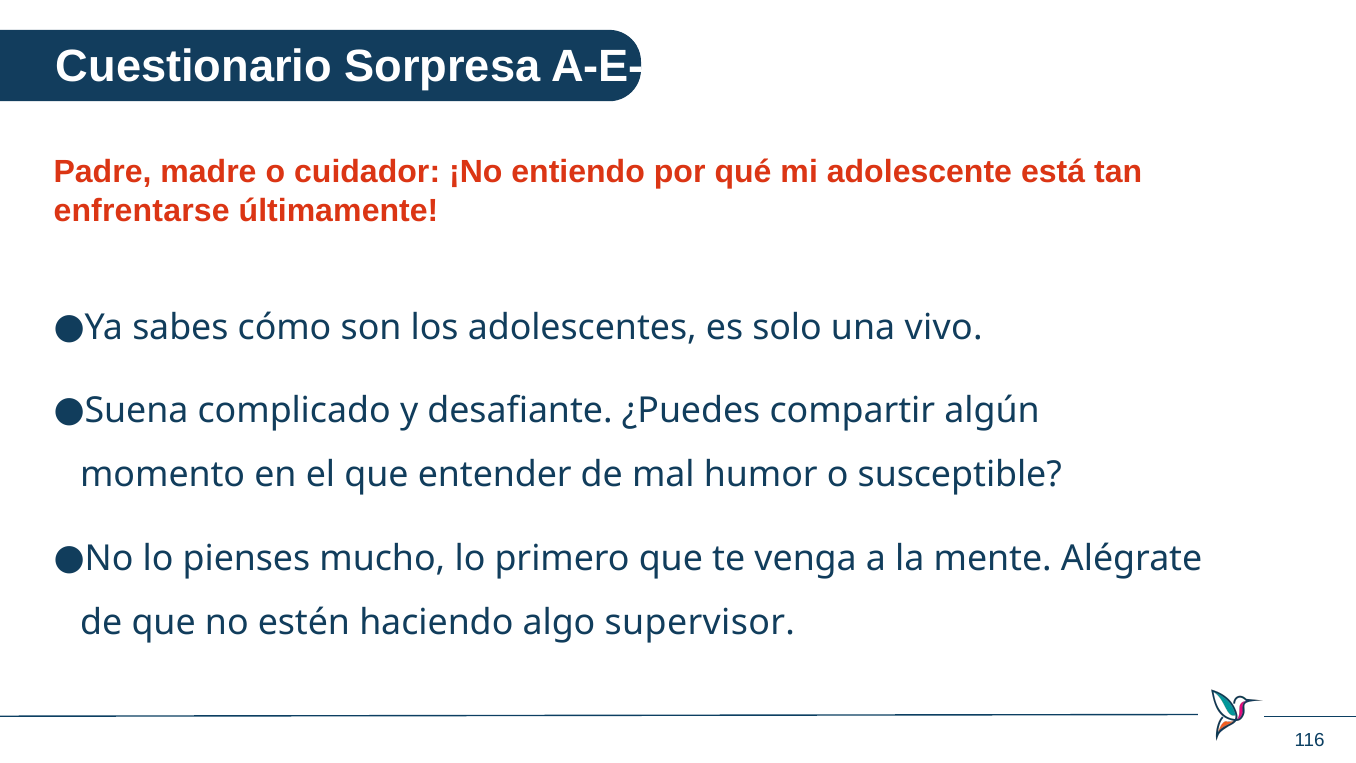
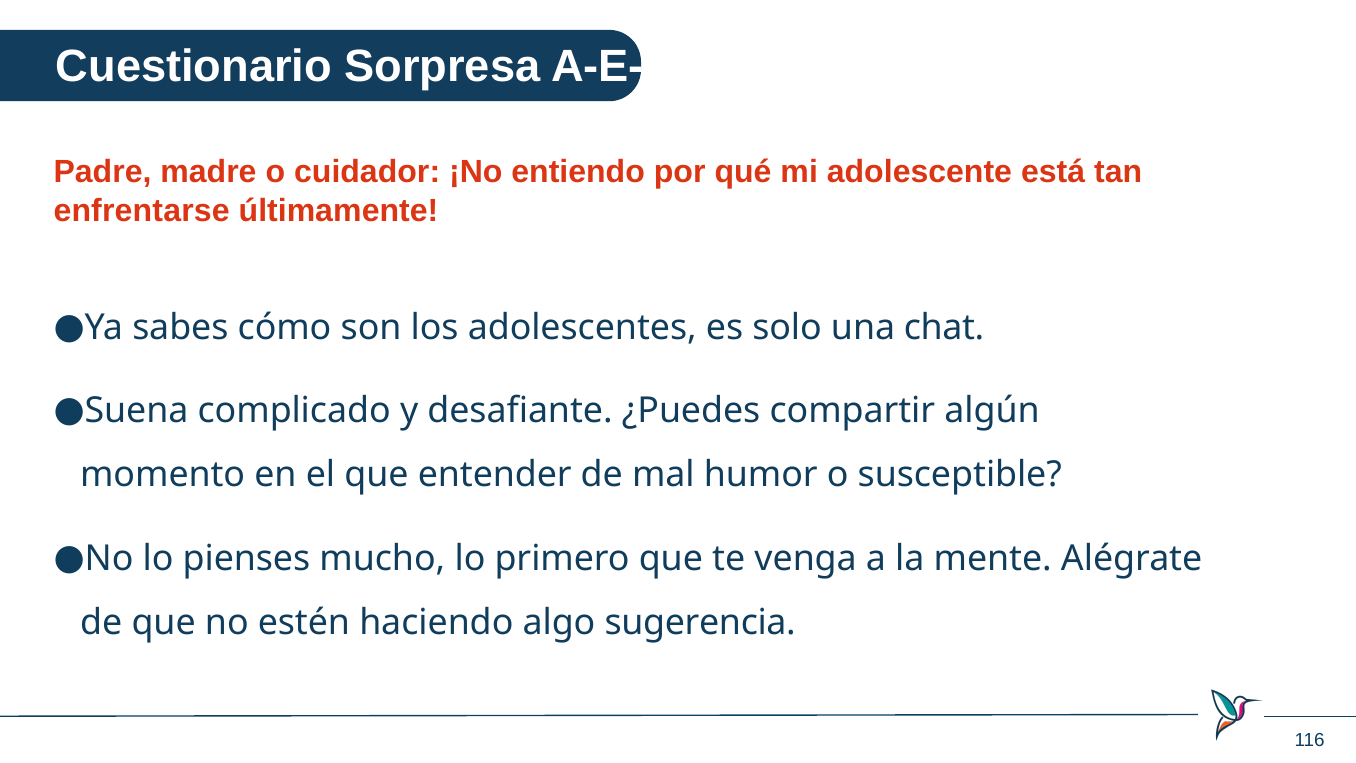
vivo: vivo -> chat
supervisor: supervisor -> sugerencia
